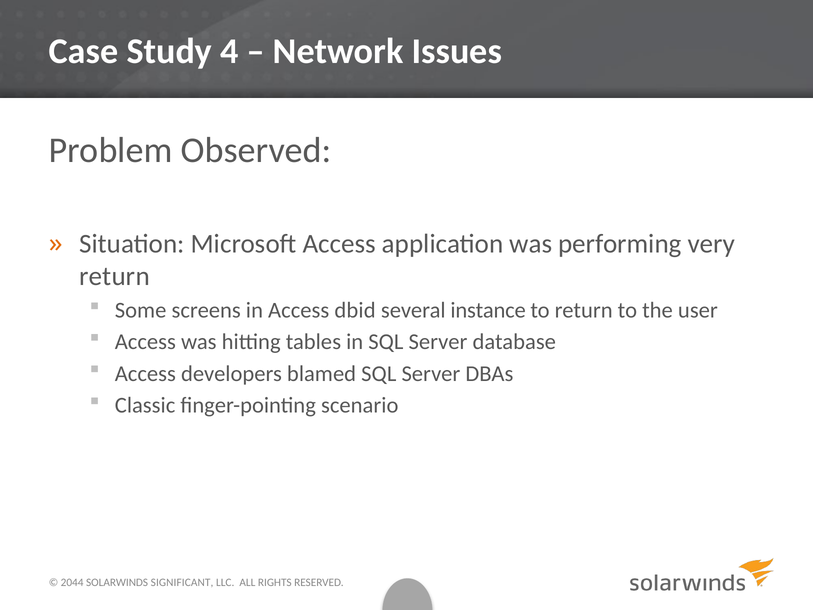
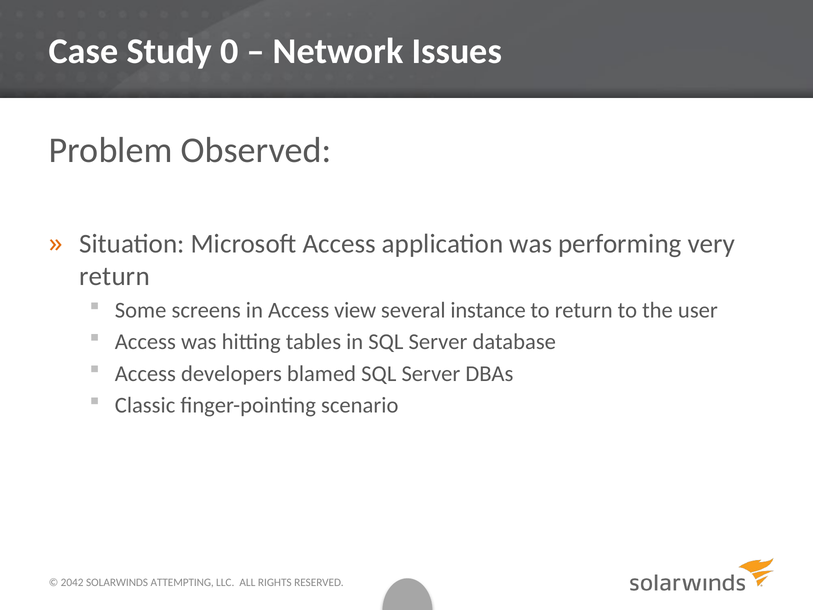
4: 4 -> 0
dbid: dbid -> view
2044: 2044 -> 2042
SIGNIFICANT: SIGNIFICANT -> ATTEMPTING
